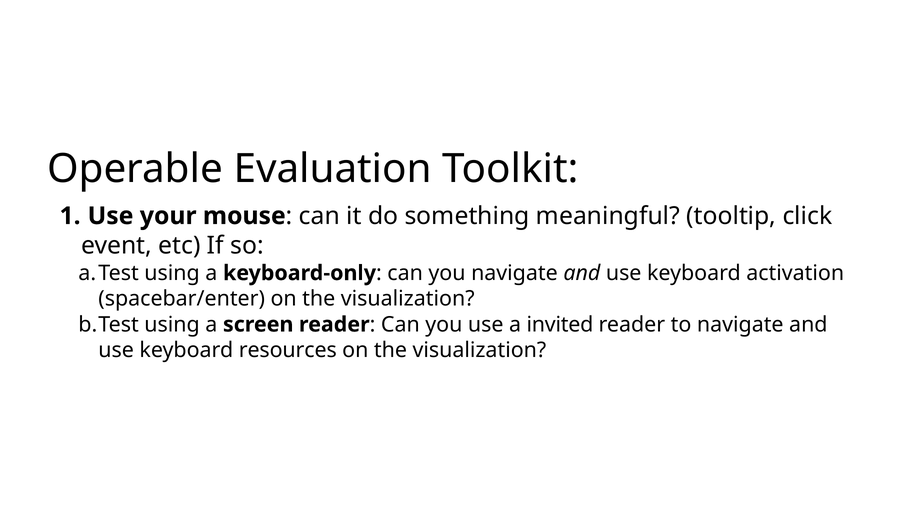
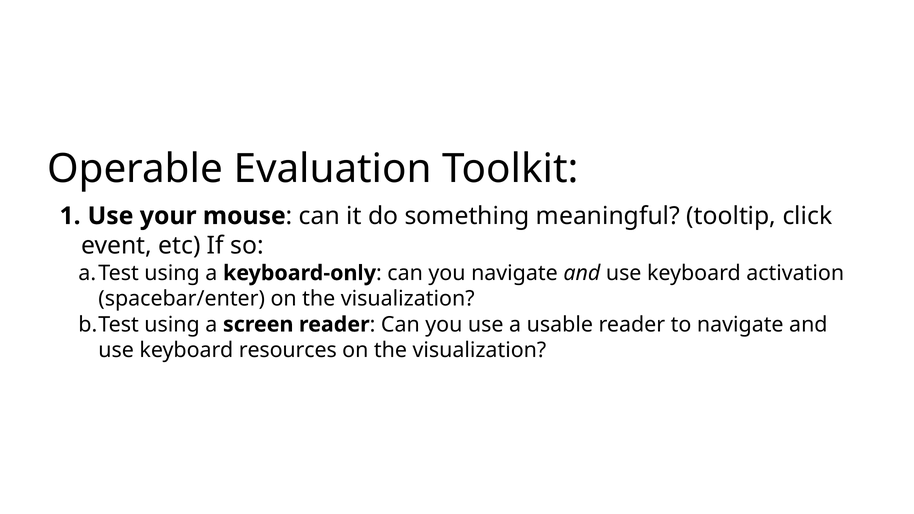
invited: invited -> usable
